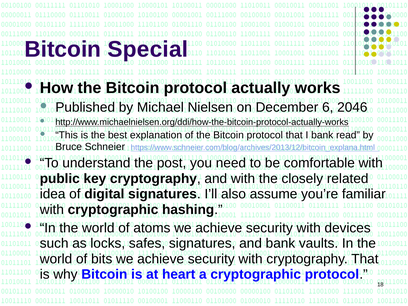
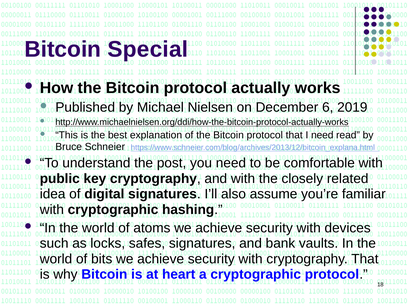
2046: 2046 -> 2019
I bank: bank -> need
